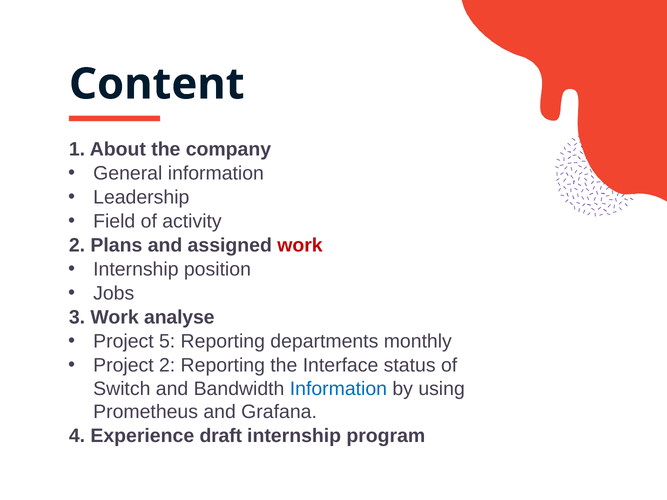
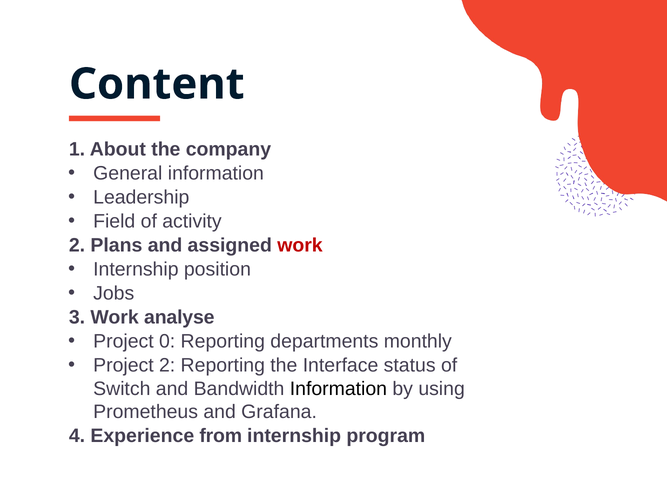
5: 5 -> 0
Information at (338, 389) colour: blue -> black
draft: draft -> from
